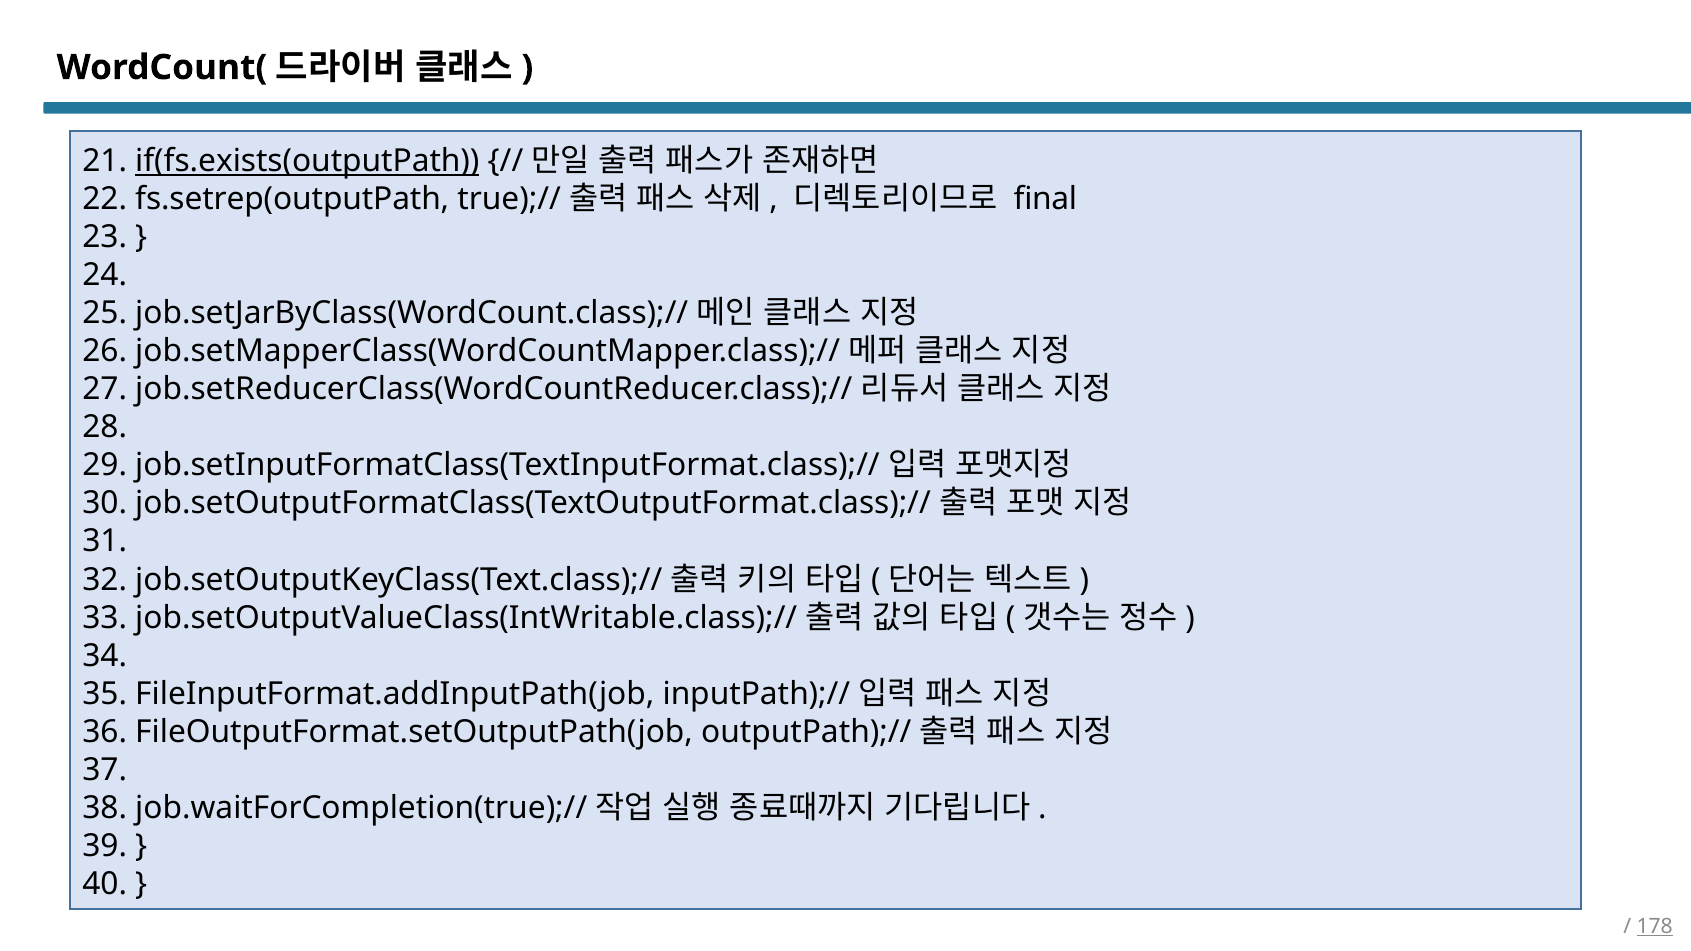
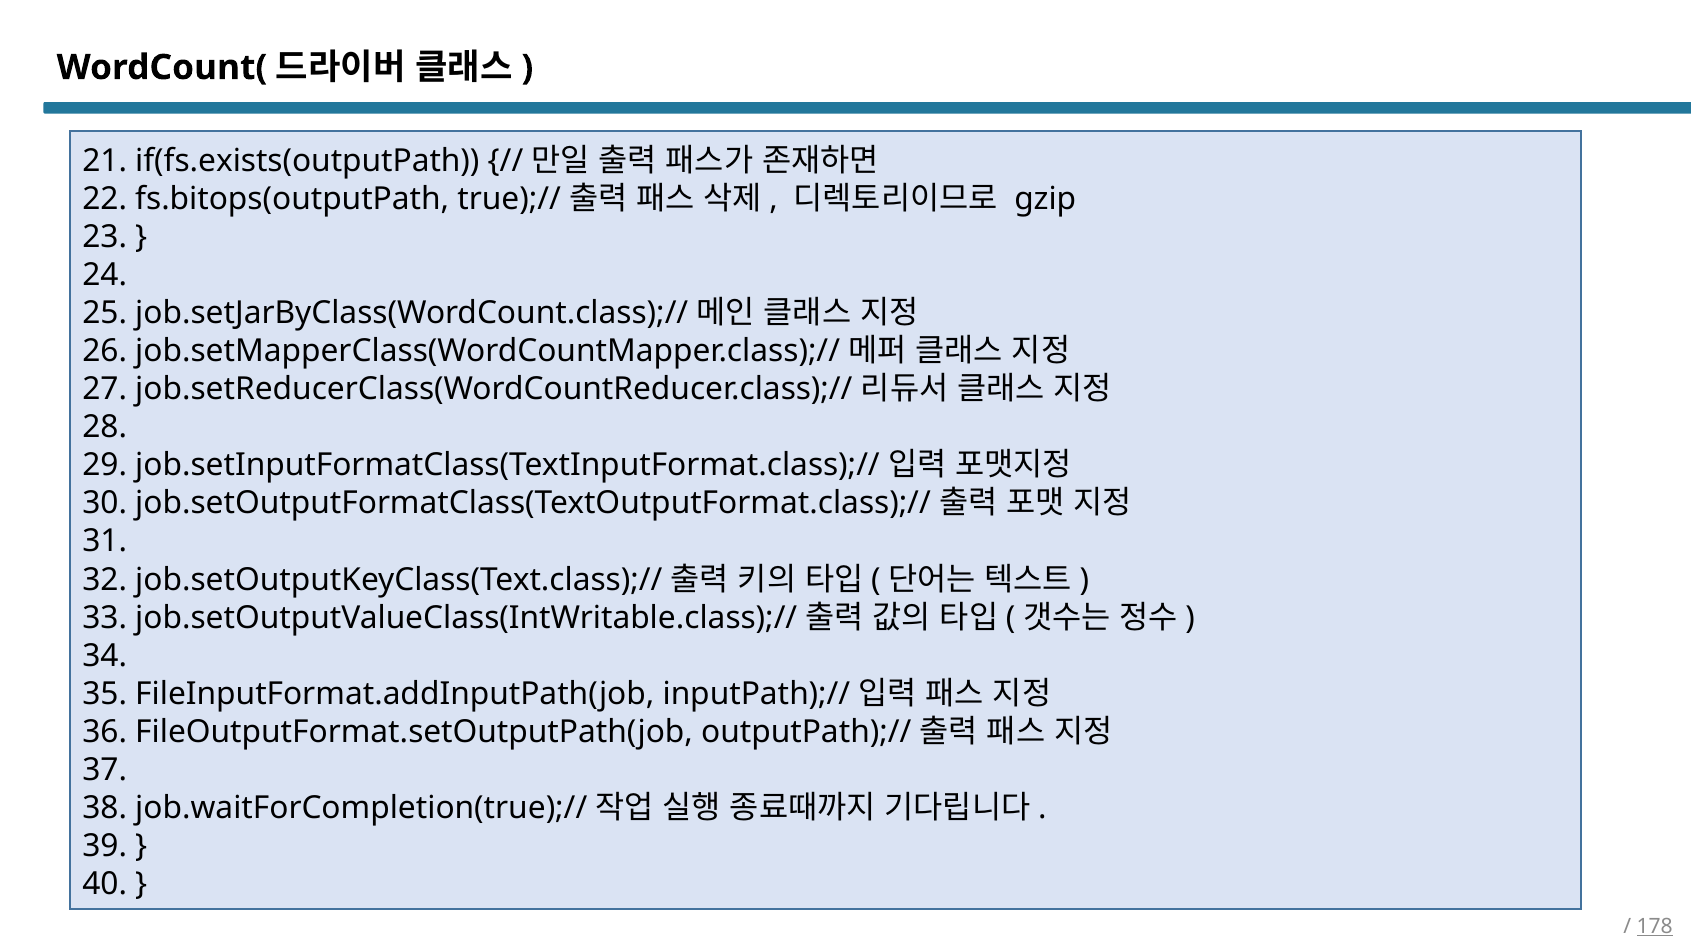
if(fs.exists(outputPath underline: present -> none
fs.setrep(outputPath: fs.setrep(outputPath -> fs.bitops(outputPath
final: final -> gzip
